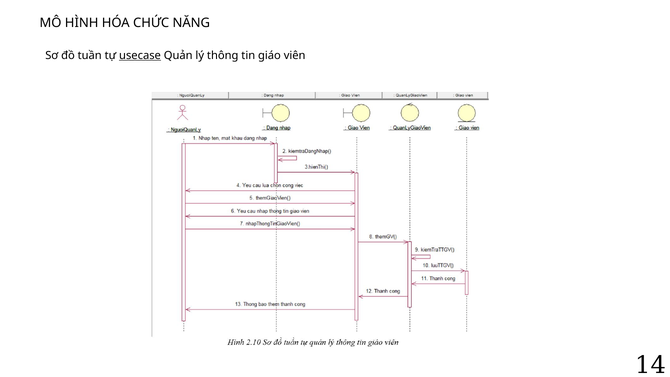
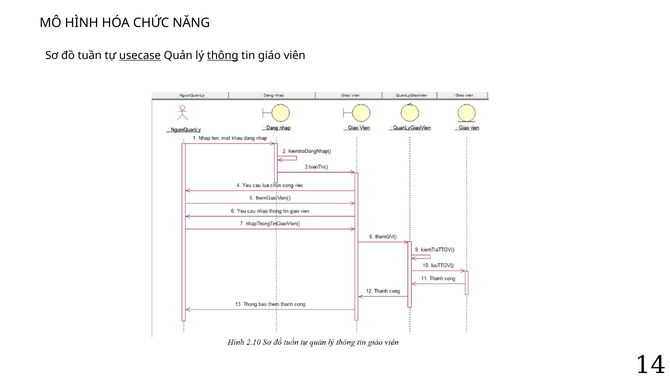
thông underline: none -> present
